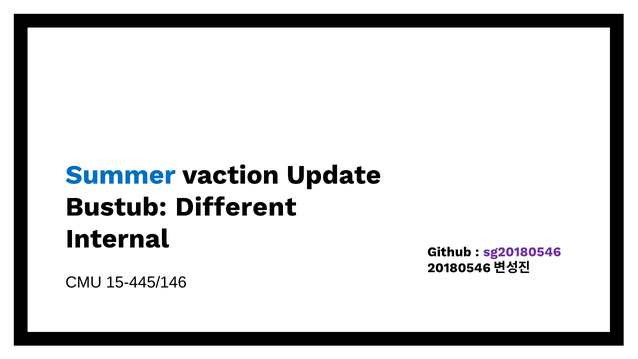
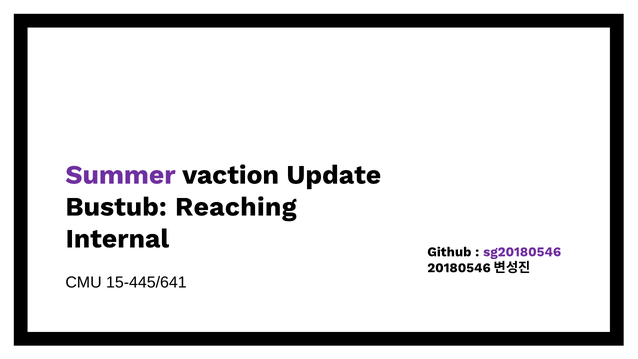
Summer colour: blue -> purple
Different: Different -> Reaching
15-445/146: 15-445/146 -> 15-445/641
